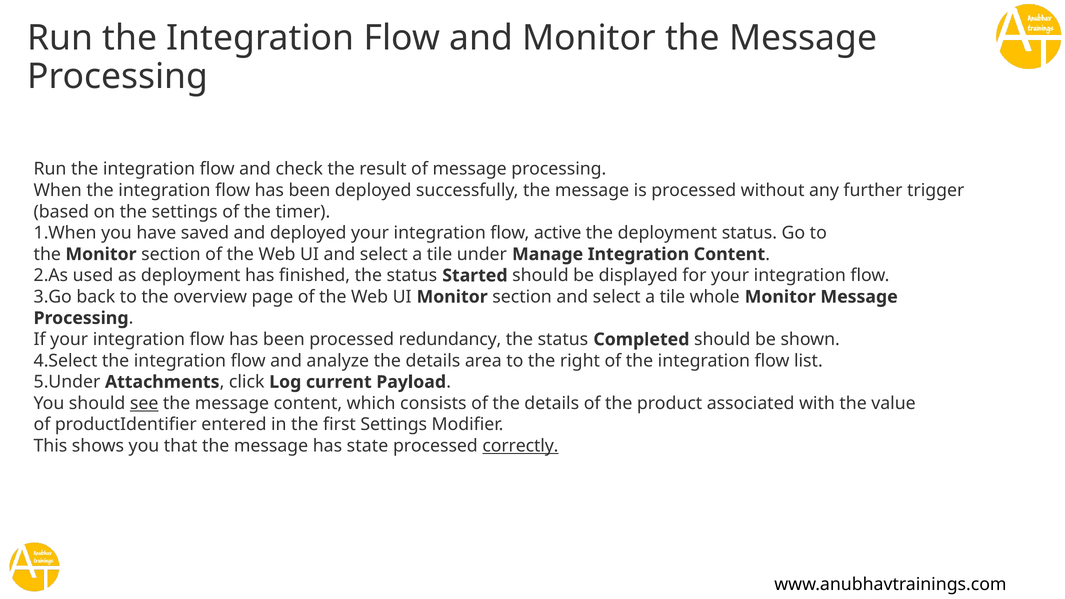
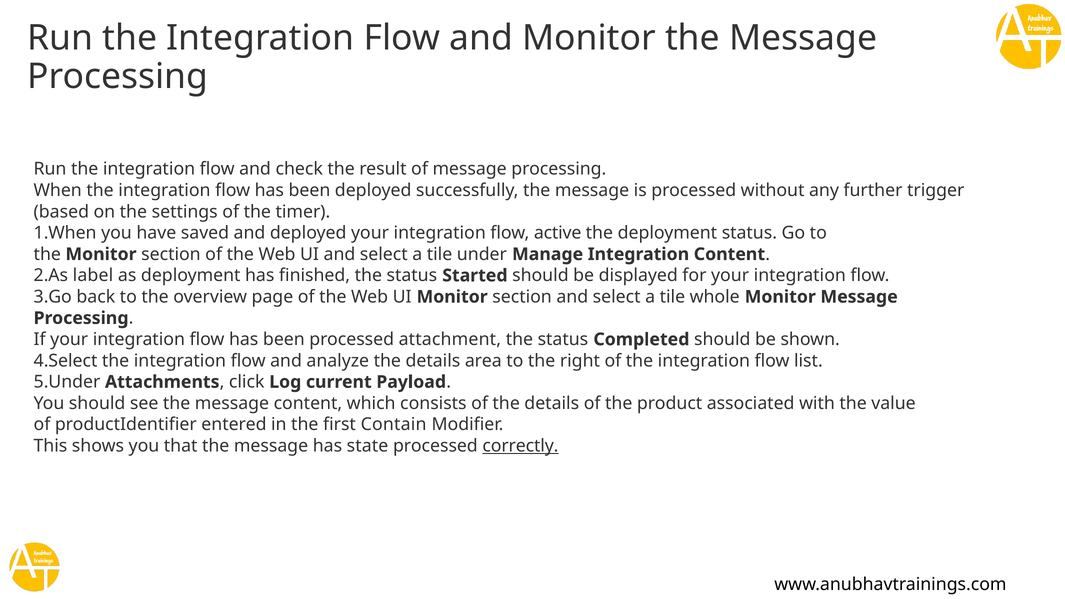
used: used -> label
redundancy: redundancy -> attachment
see underline: present -> none
first Settings: Settings -> Contain
